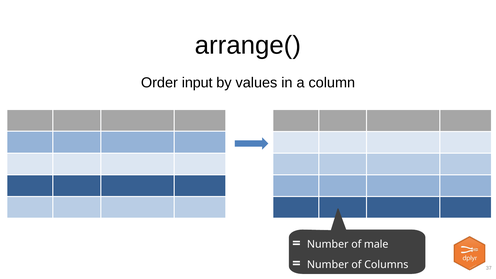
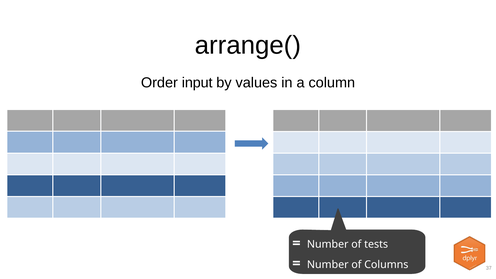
male: male -> tests
